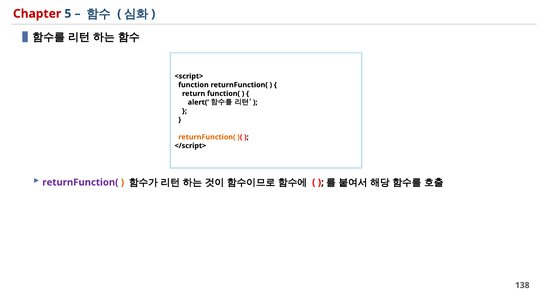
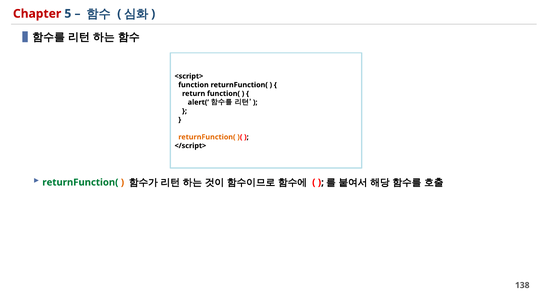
returnFunction( at (80, 182) colour: purple -> green
